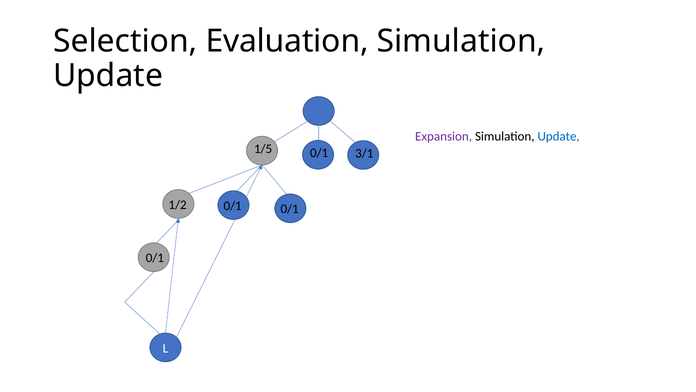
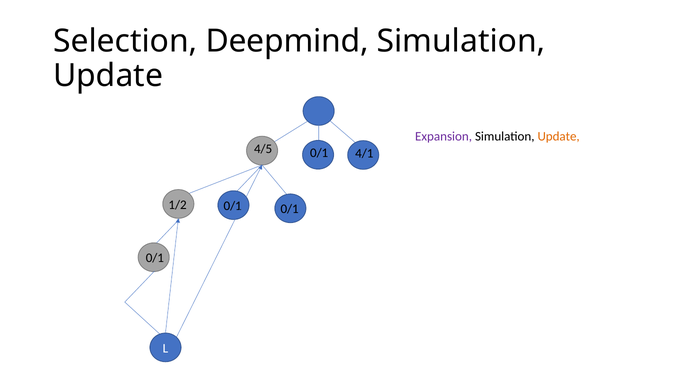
Evaluation: Evaluation -> Deepmind
Update at (559, 136) colour: blue -> orange
1/5: 1/5 -> 4/5
3/1: 3/1 -> 4/1
